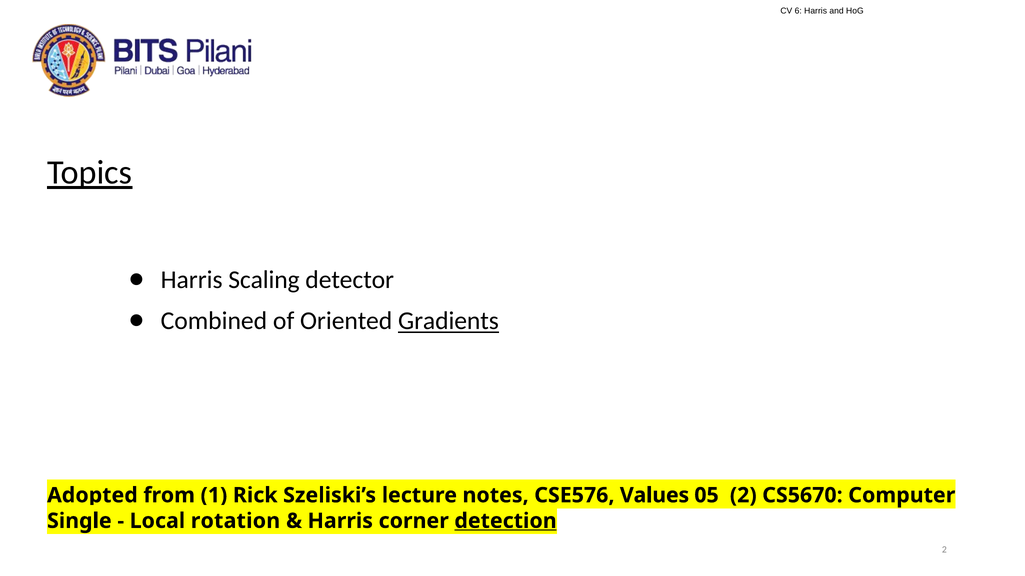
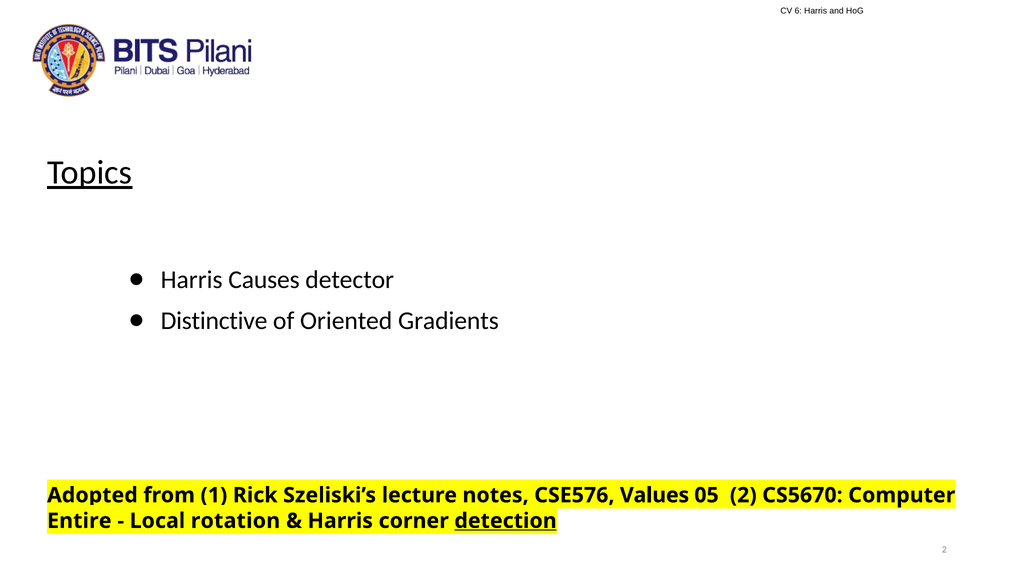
Scaling: Scaling -> Causes
Combined: Combined -> Distinctive
Gradients underline: present -> none
Single: Single -> Entire
